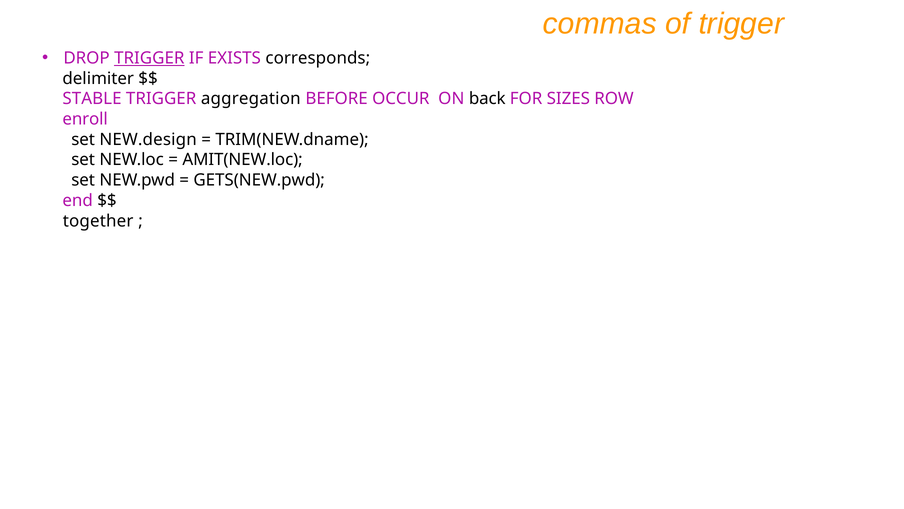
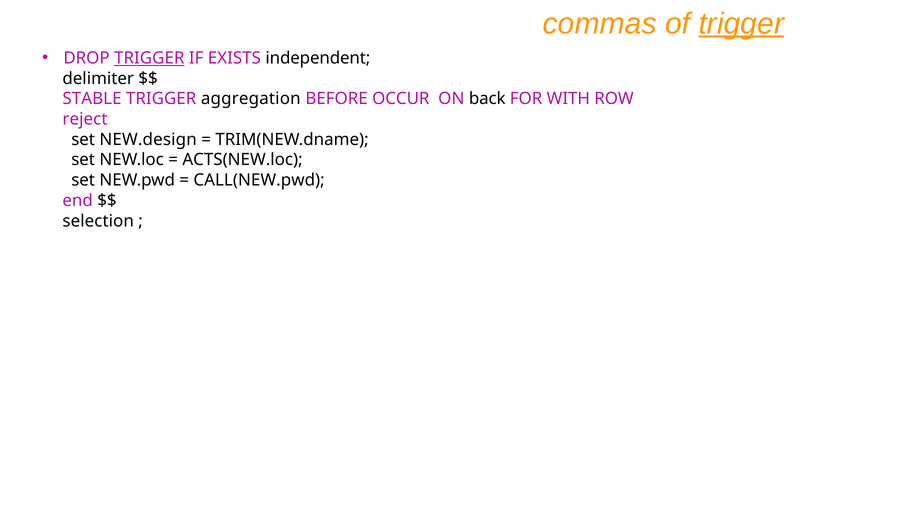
trigger at (741, 24) underline: none -> present
corresponds: corresponds -> independent
SIZES: SIZES -> WITH
enroll: enroll -> reject
AMIT(NEW.loc: AMIT(NEW.loc -> ACTS(NEW.loc
GETS(NEW.pwd: GETS(NEW.pwd -> CALL(NEW.pwd
together: together -> selection
